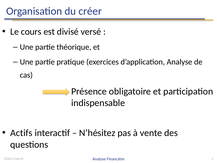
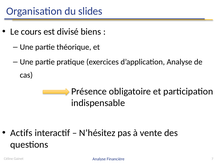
créer: créer -> slides
versé: versé -> biens
